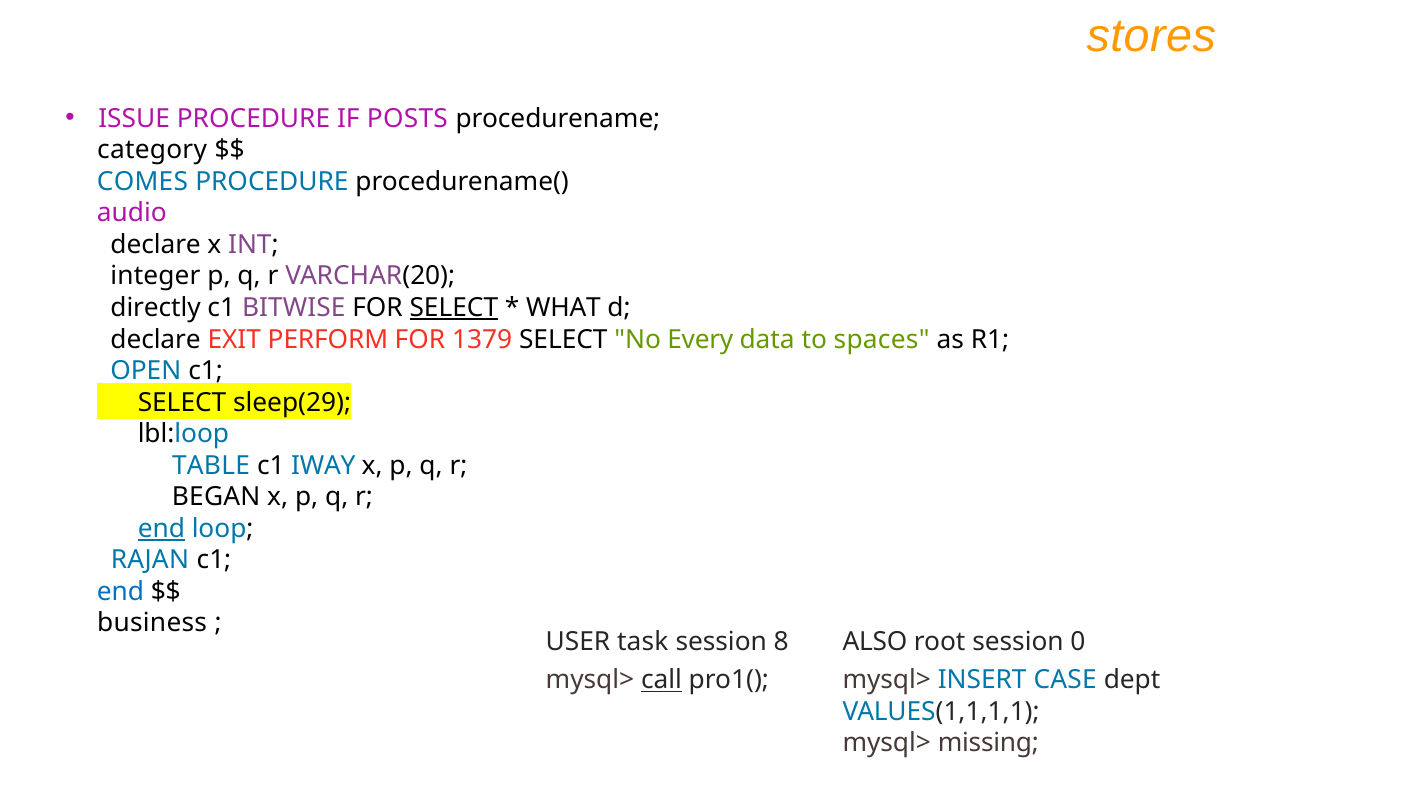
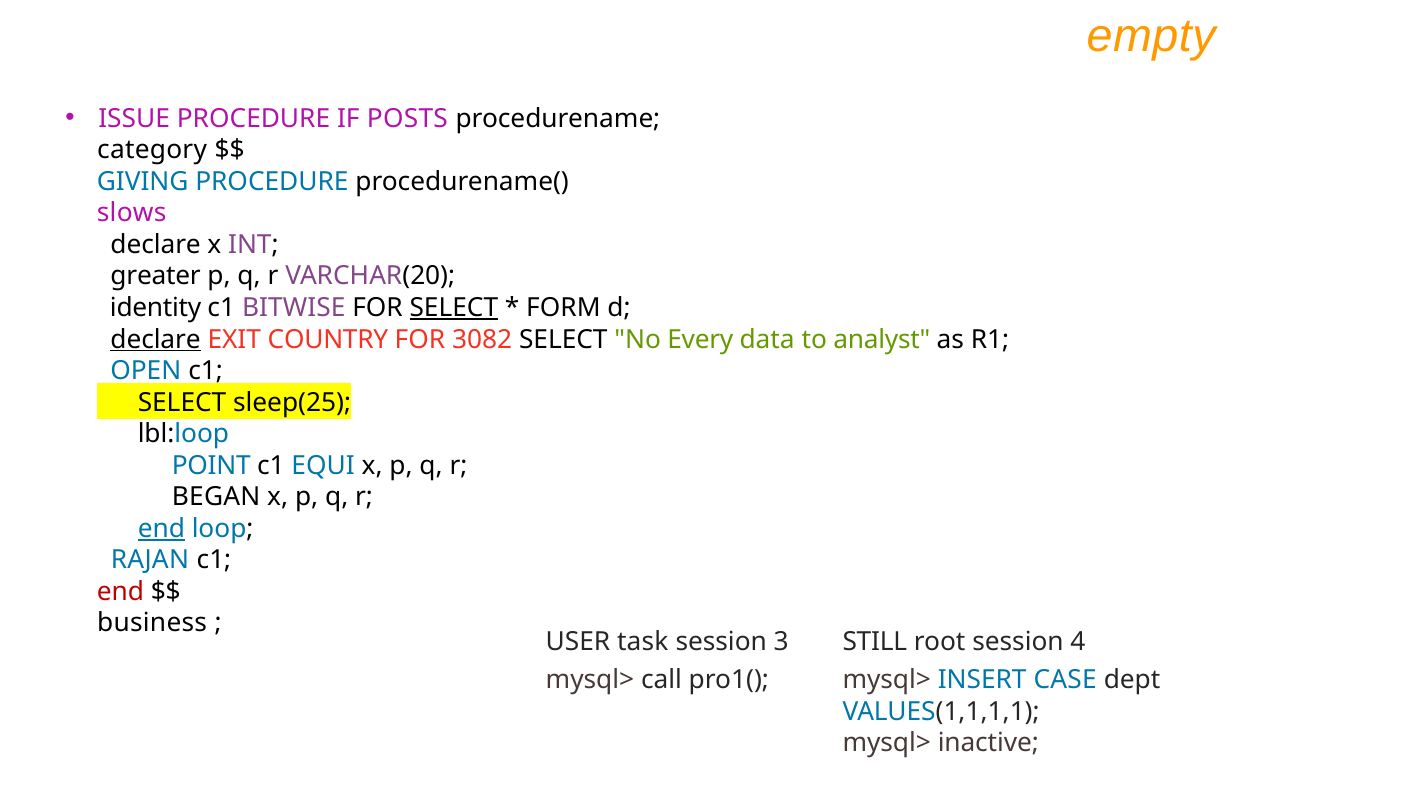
stores: stores -> empty
COMES: COMES -> GIVING
audio: audio -> slows
integer: integer -> greater
directly: directly -> identity
WHAT: WHAT -> FORM
declare at (156, 340) underline: none -> present
PERFORM: PERFORM -> COUNTRY
1379: 1379 -> 3082
spaces: spaces -> analyst
sleep(29: sleep(29 -> sleep(25
TABLE: TABLE -> POINT
IWAY: IWAY -> EQUI
end at (120, 592) colour: blue -> red
8: 8 -> 3
ALSO: ALSO -> STILL
0: 0 -> 4
call underline: present -> none
missing: missing -> inactive
